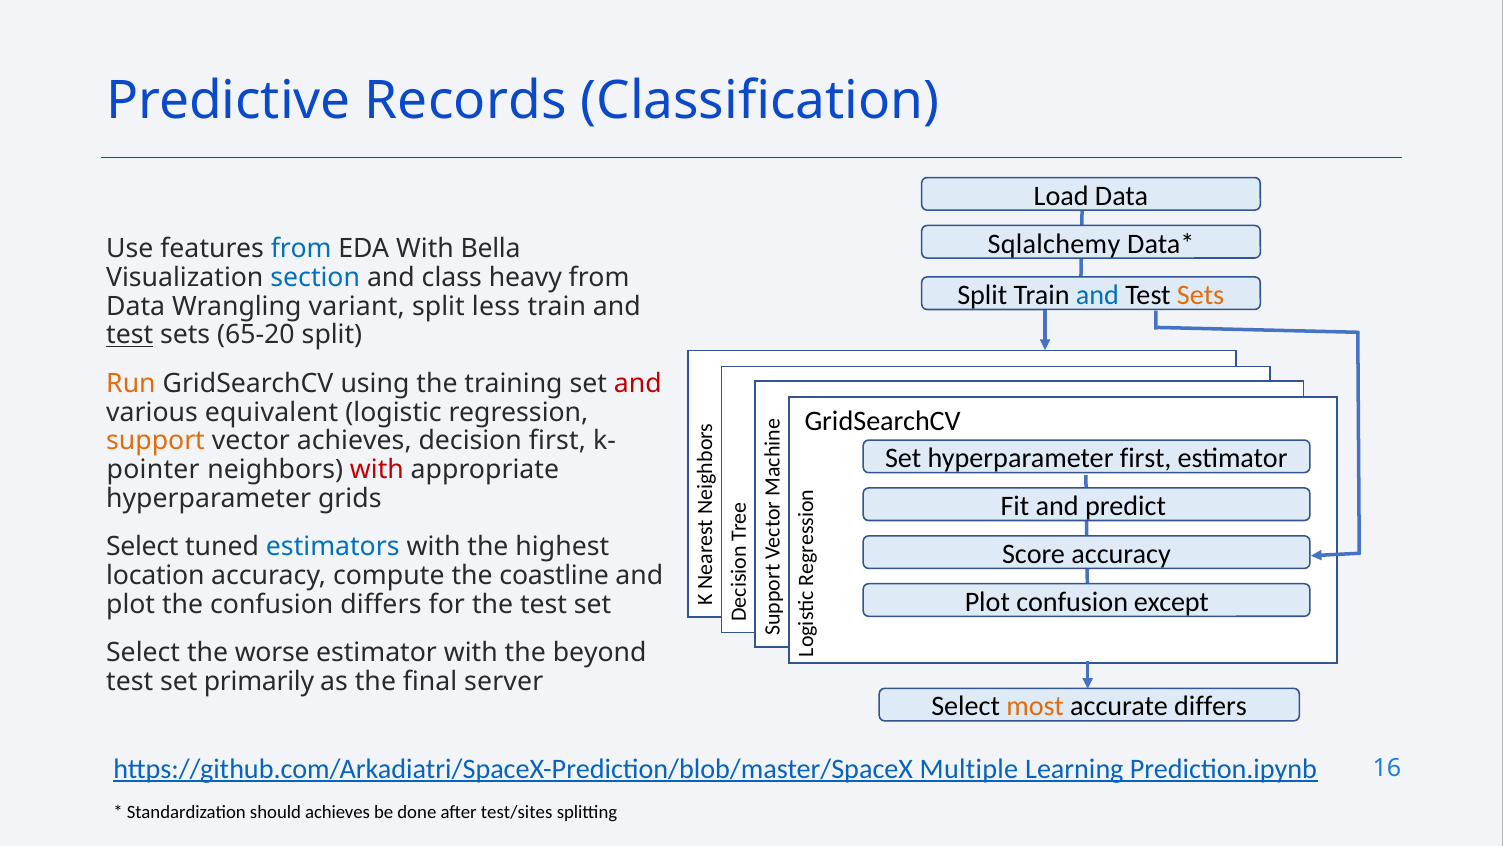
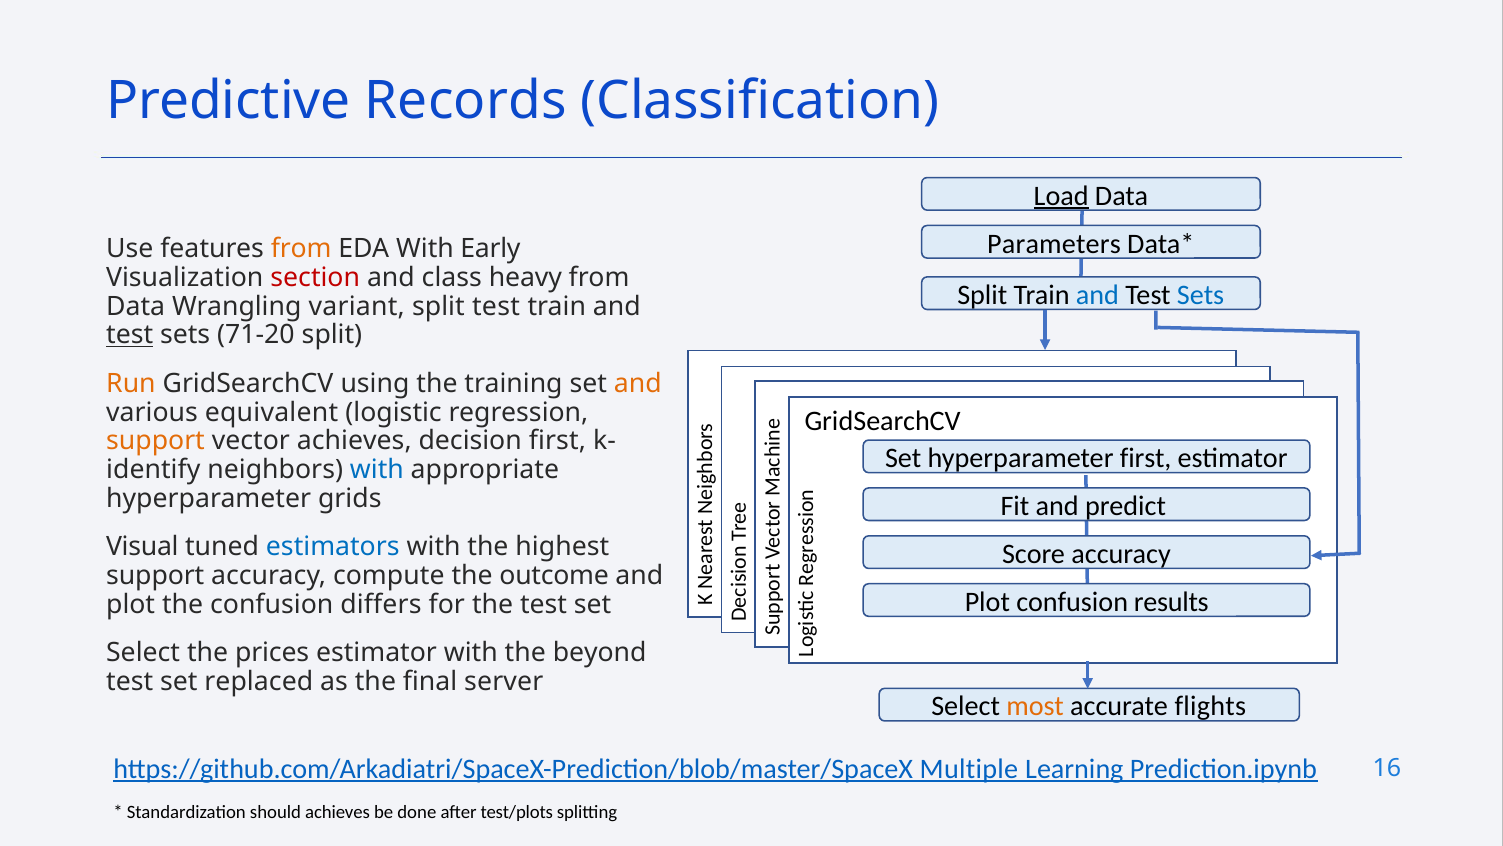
Load underline: none -> present
Sqlalchemy: Sqlalchemy -> Parameters
from at (301, 249) colour: blue -> orange
Bella: Bella -> Early
section colour: blue -> red
Sets at (1201, 295) colour: orange -> blue
split less: less -> test
65-20: 65-20 -> 71-20
and at (638, 383) colour: red -> orange
pointer: pointer -> identify
with at (377, 470) colour: red -> blue
Select at (142, 547): Select -> Visual
location at (155, 576): location -> support
coastline: coastline -> outcome
except: except -> results
worse: worse -> prices
primarily: primarily -> replaced
accurate differs: differs -> flights
test/sites: test/sites -> test/plots
